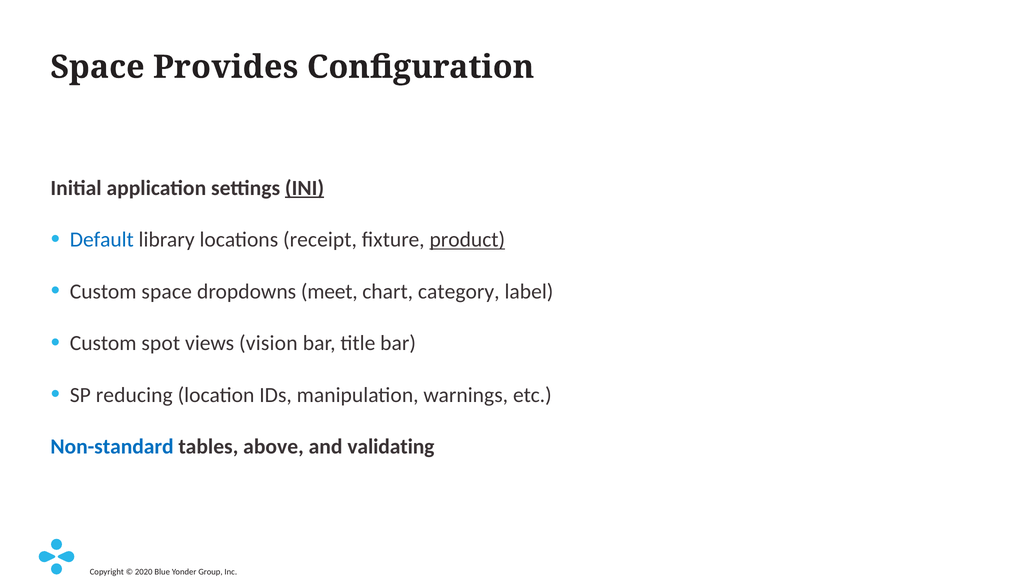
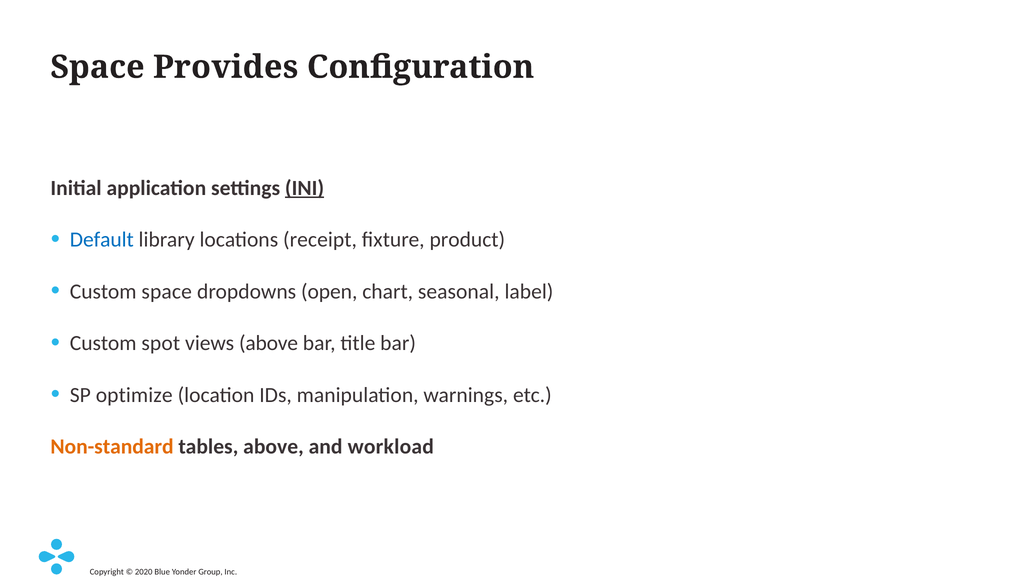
product underline: present -> none
meet: meet -> open
category: category -> seasonal
views vision: vision -> above
reducing: reducing -> optimize
Non-standard colour: blue -> orange
validating: validating -> workload
